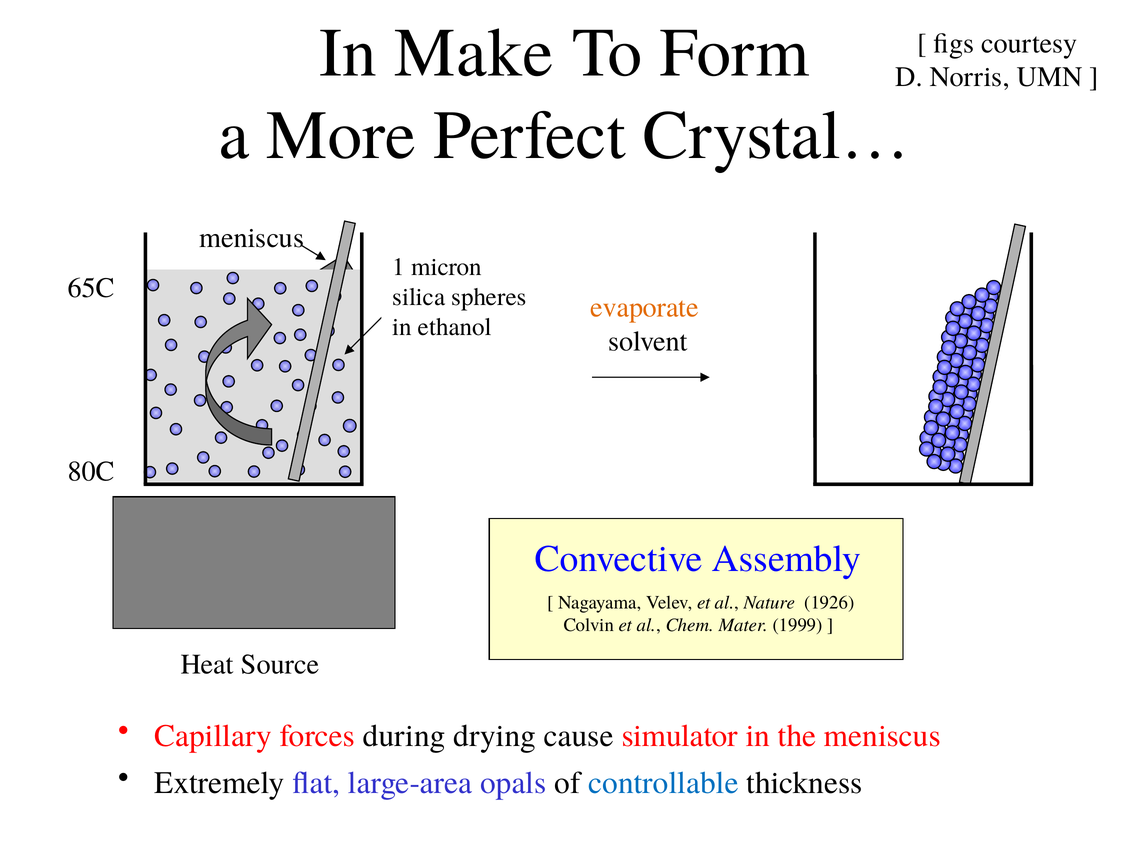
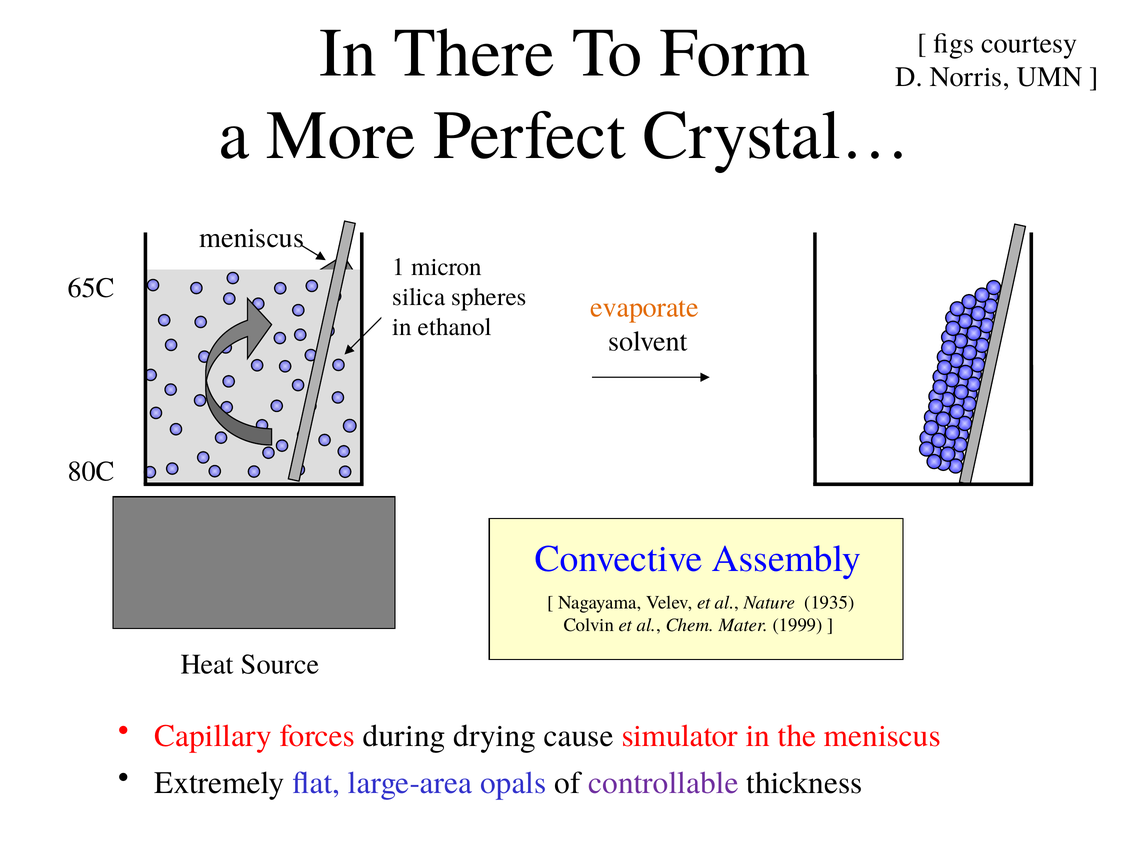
Make: Make -> There
1926: 1926 -> 1935
controllable colour: blue -> purple
